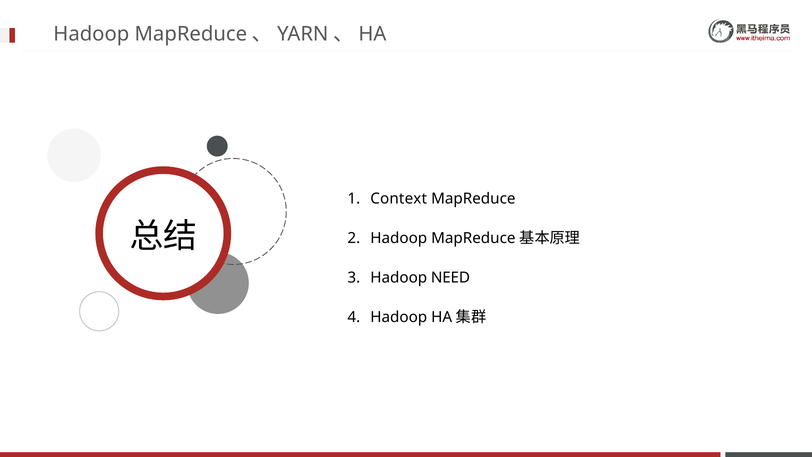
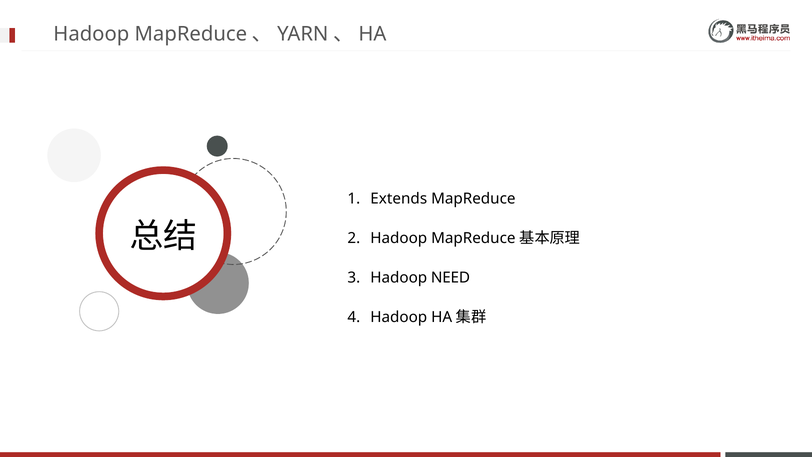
Context: Context -> Extends
